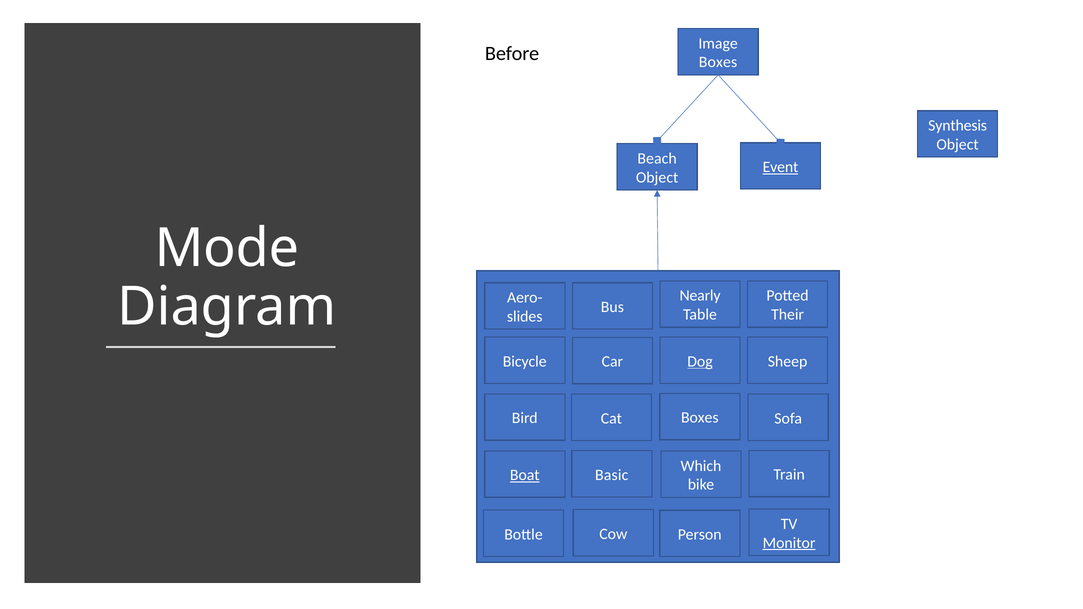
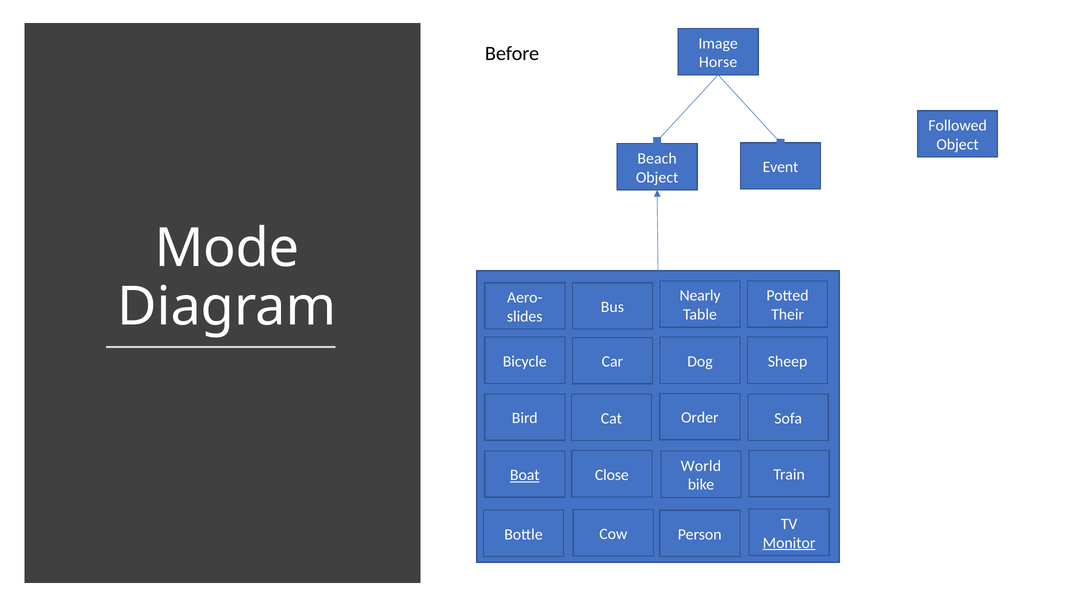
Boxes at (718, 62): Boxes -> Horse
Synthesis: Synthesis -> Followed
Event underline: present -> none
Dog underline: present -> none
Boxes at (700, 418): Boxes -> Order
Which: Which -> World
Basic: Basic -> Close
